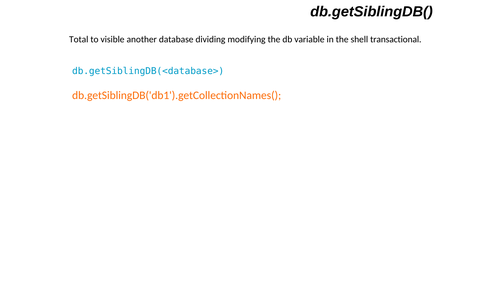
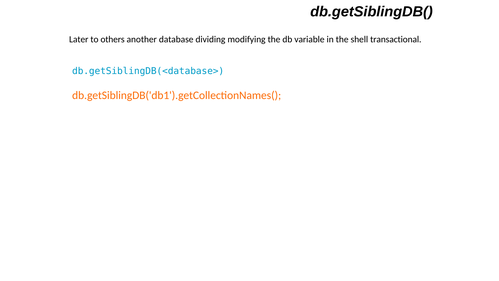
Total: Total -> Later
visible: visible -> others
